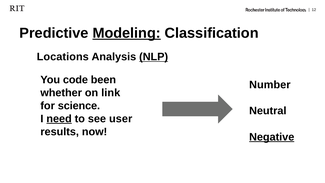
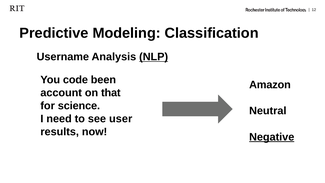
Modeling underline: present -> none
Locations: Locations -> Username
Number: Number -> Amazon
whether: whether -> account
link: link -> that
need underline: present -> none
